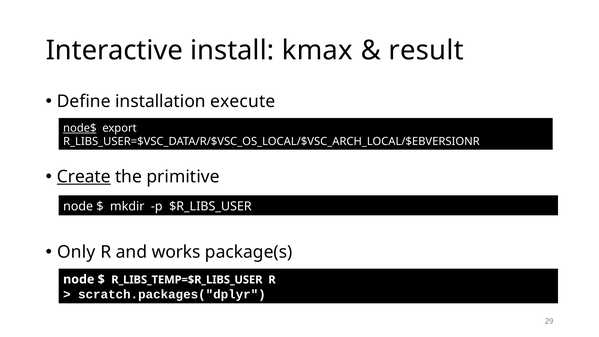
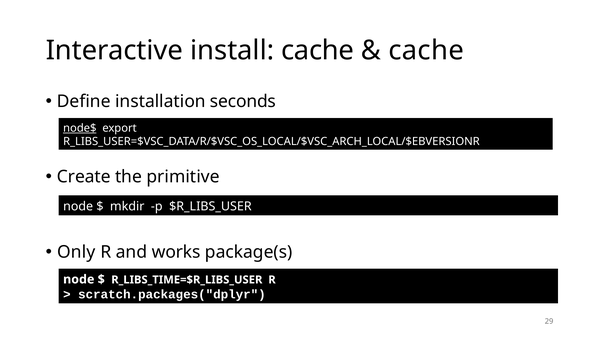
install kmax: kmax -> cache
result at (426, 50): result -> cache
execute: execute -> seconds
Create underline: present -> none
R_LIBS_TEMP=$R_LIBS_USER: R_LIBS_TEMP=$R_LIBS_USER -> R_LIBS_TIME=$R_LIBS_USER
